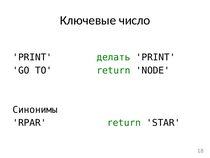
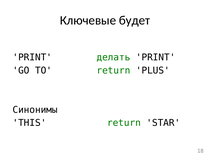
число: число -> будет
NODE: NODE -> PLUS
RPAR: RPAR -> THIS
